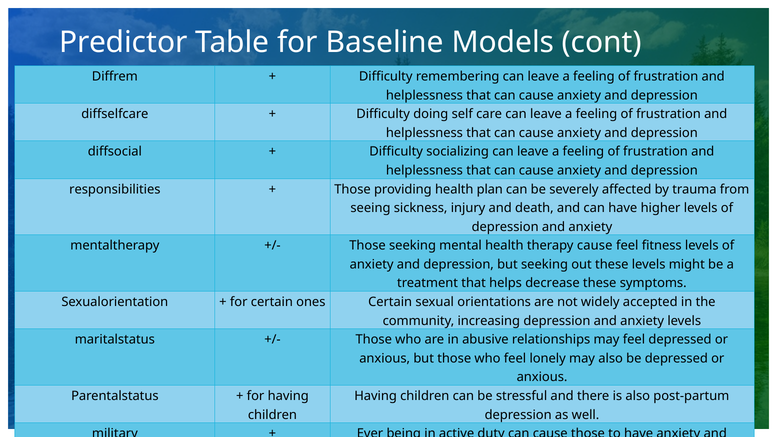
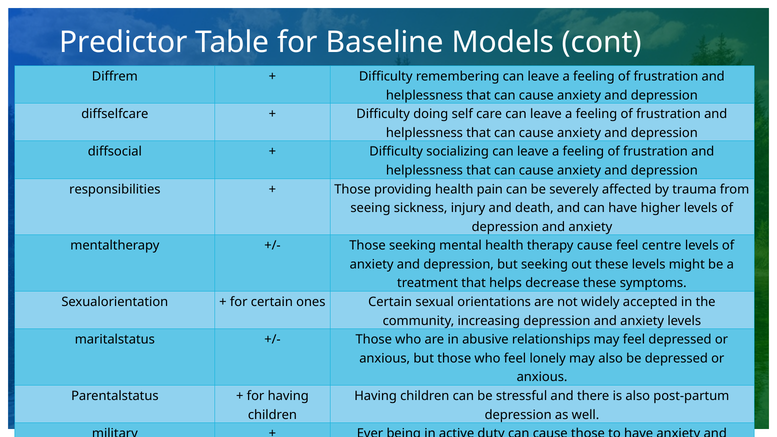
plan: plan -> pain
fitness: fitness -> centre
